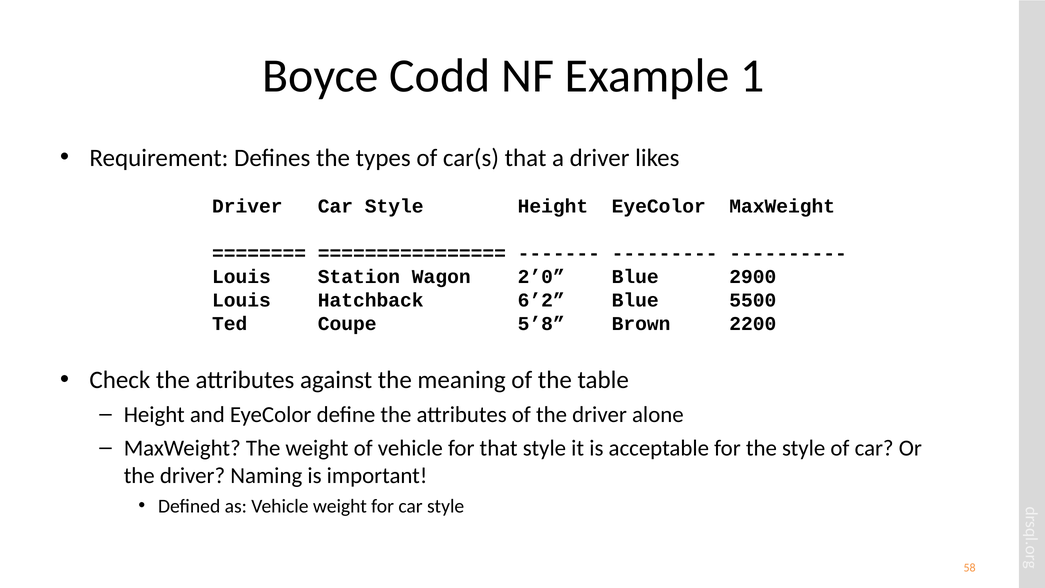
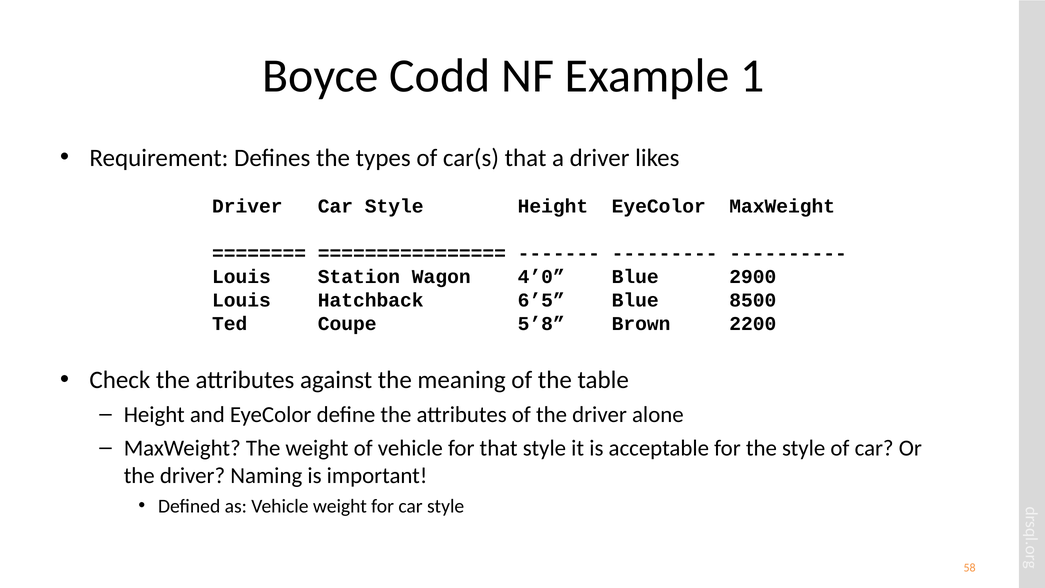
2’0: 2’0 -> 4’0
6’2: 6’2 -> 6’5
5500: 5500 -> 8500
